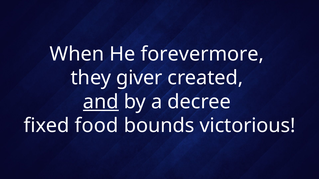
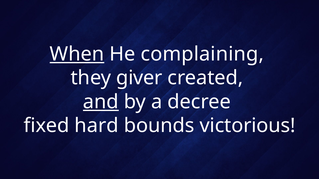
When underline: none -> present
forevermore: forevermore -> complaining
food: food -> hard
